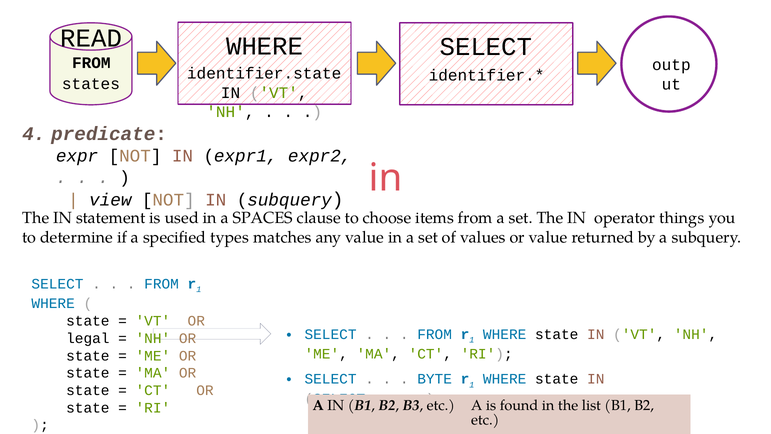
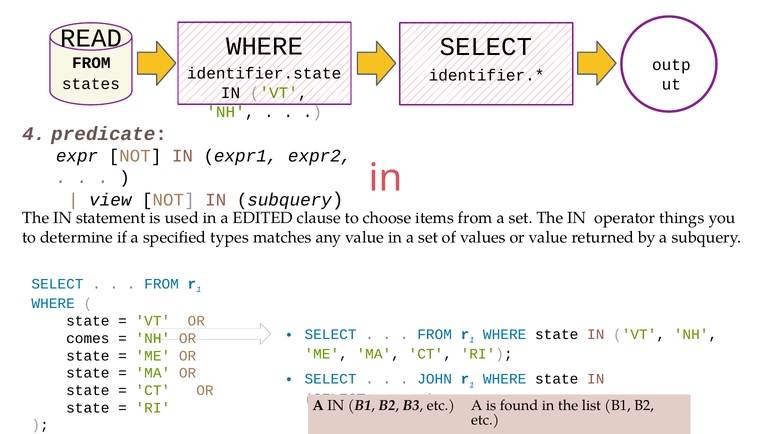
SPACES: SPACES -> EDITED
legal: legal -> comes
BYTE: BYTE -> JOHN
